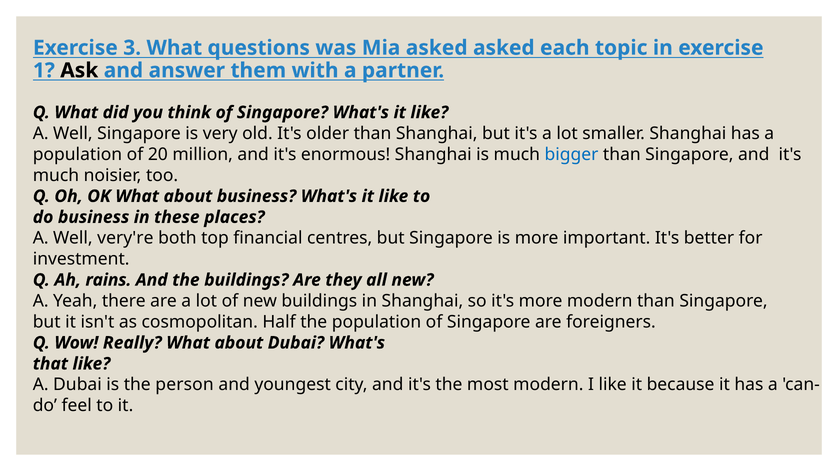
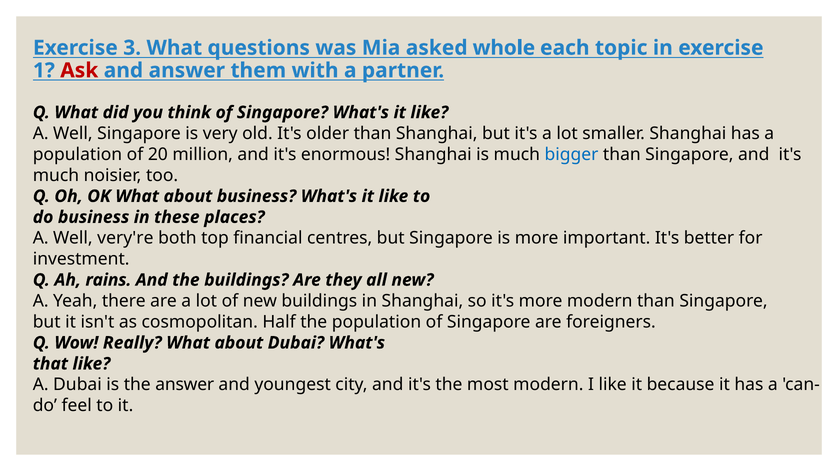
asked asked: asked -> whole
Ask colour: black -> red
the person: person -> answer
